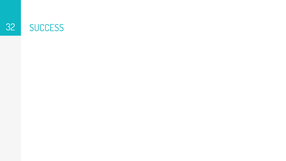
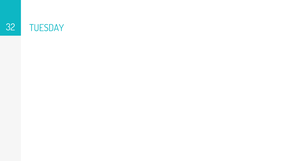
SUCCESS: SUCCESS -> TUESDAY
